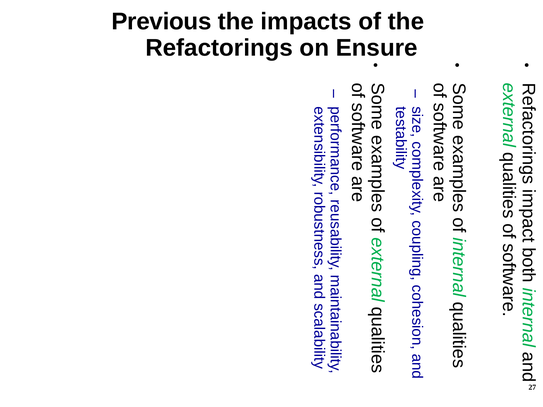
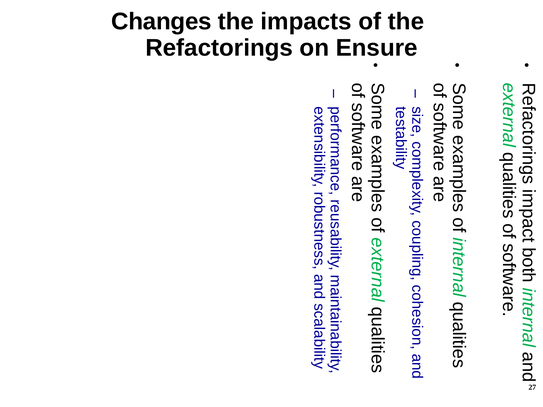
Previous: Previous -> Changes
